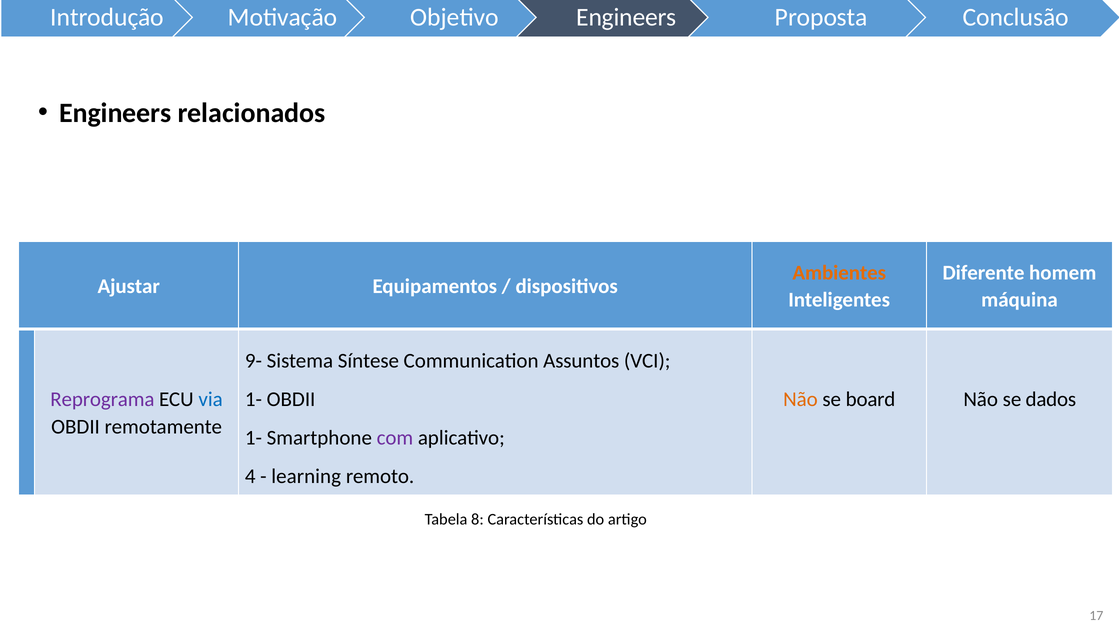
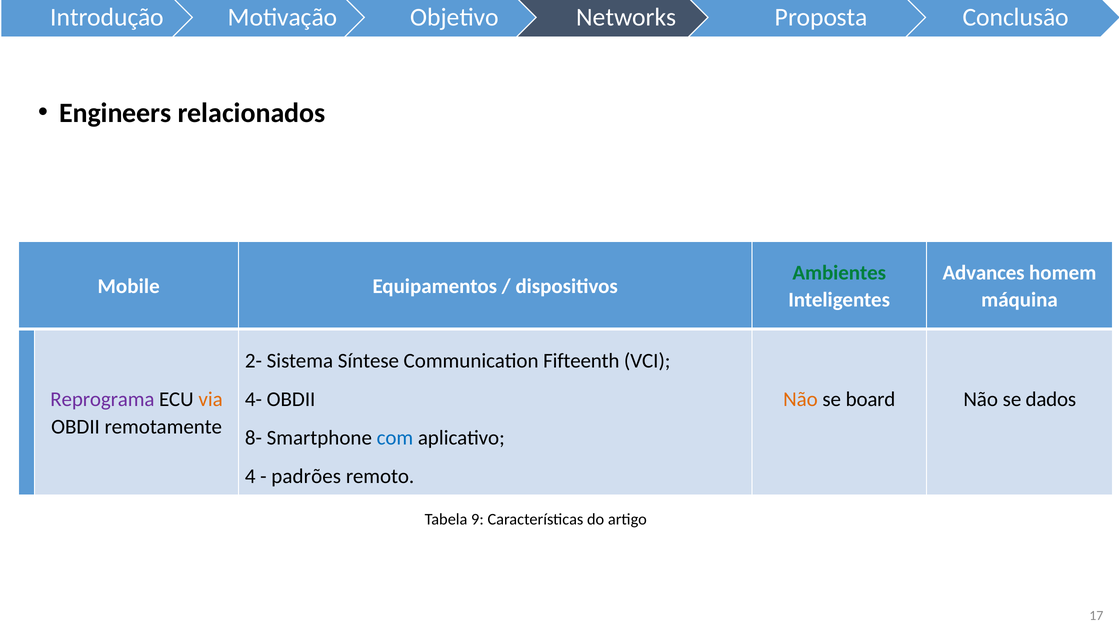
Engineers at (626, 17): Engineers -> Networks
Ambientes colour: orange -> green
Diferente: Diferente -> Advances
Ajustar: Ajustar -> Mobile
9-: 9- -> 2-
Assuntos: Assuntos -> Fifteenth
via colour: blue -> orange
1- at (254, 400): 1- -> 4-
1- at (254, 438): 1- -> 8-
com colour: purple -> blue
learning: learning -> padrões
8: 8 -> 9
